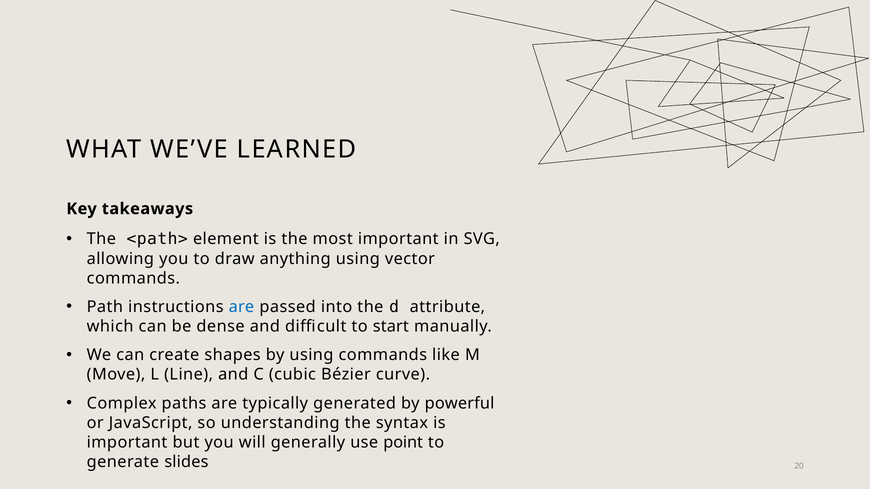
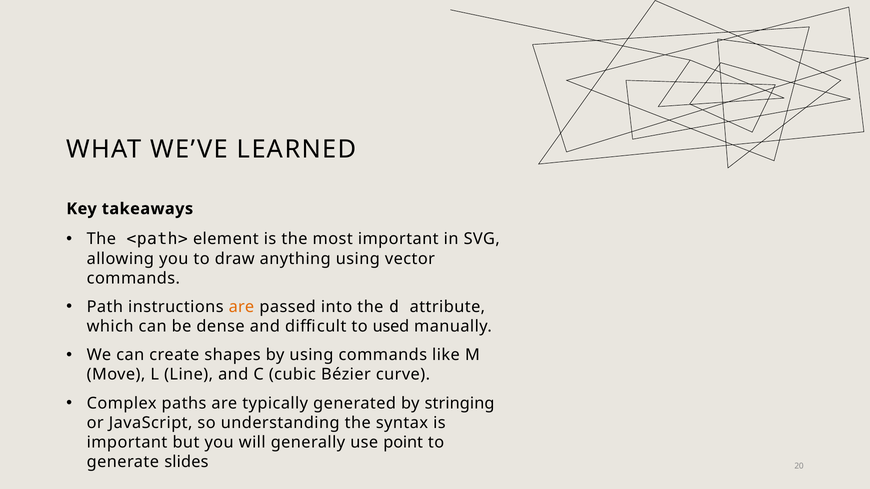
are at (241, 307) colour: blue -> orange
start: start -> used
powerful: powerful -> stringing
